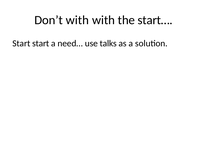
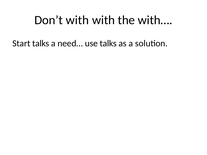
start…: start… -> with…
Start start: start -> talks
